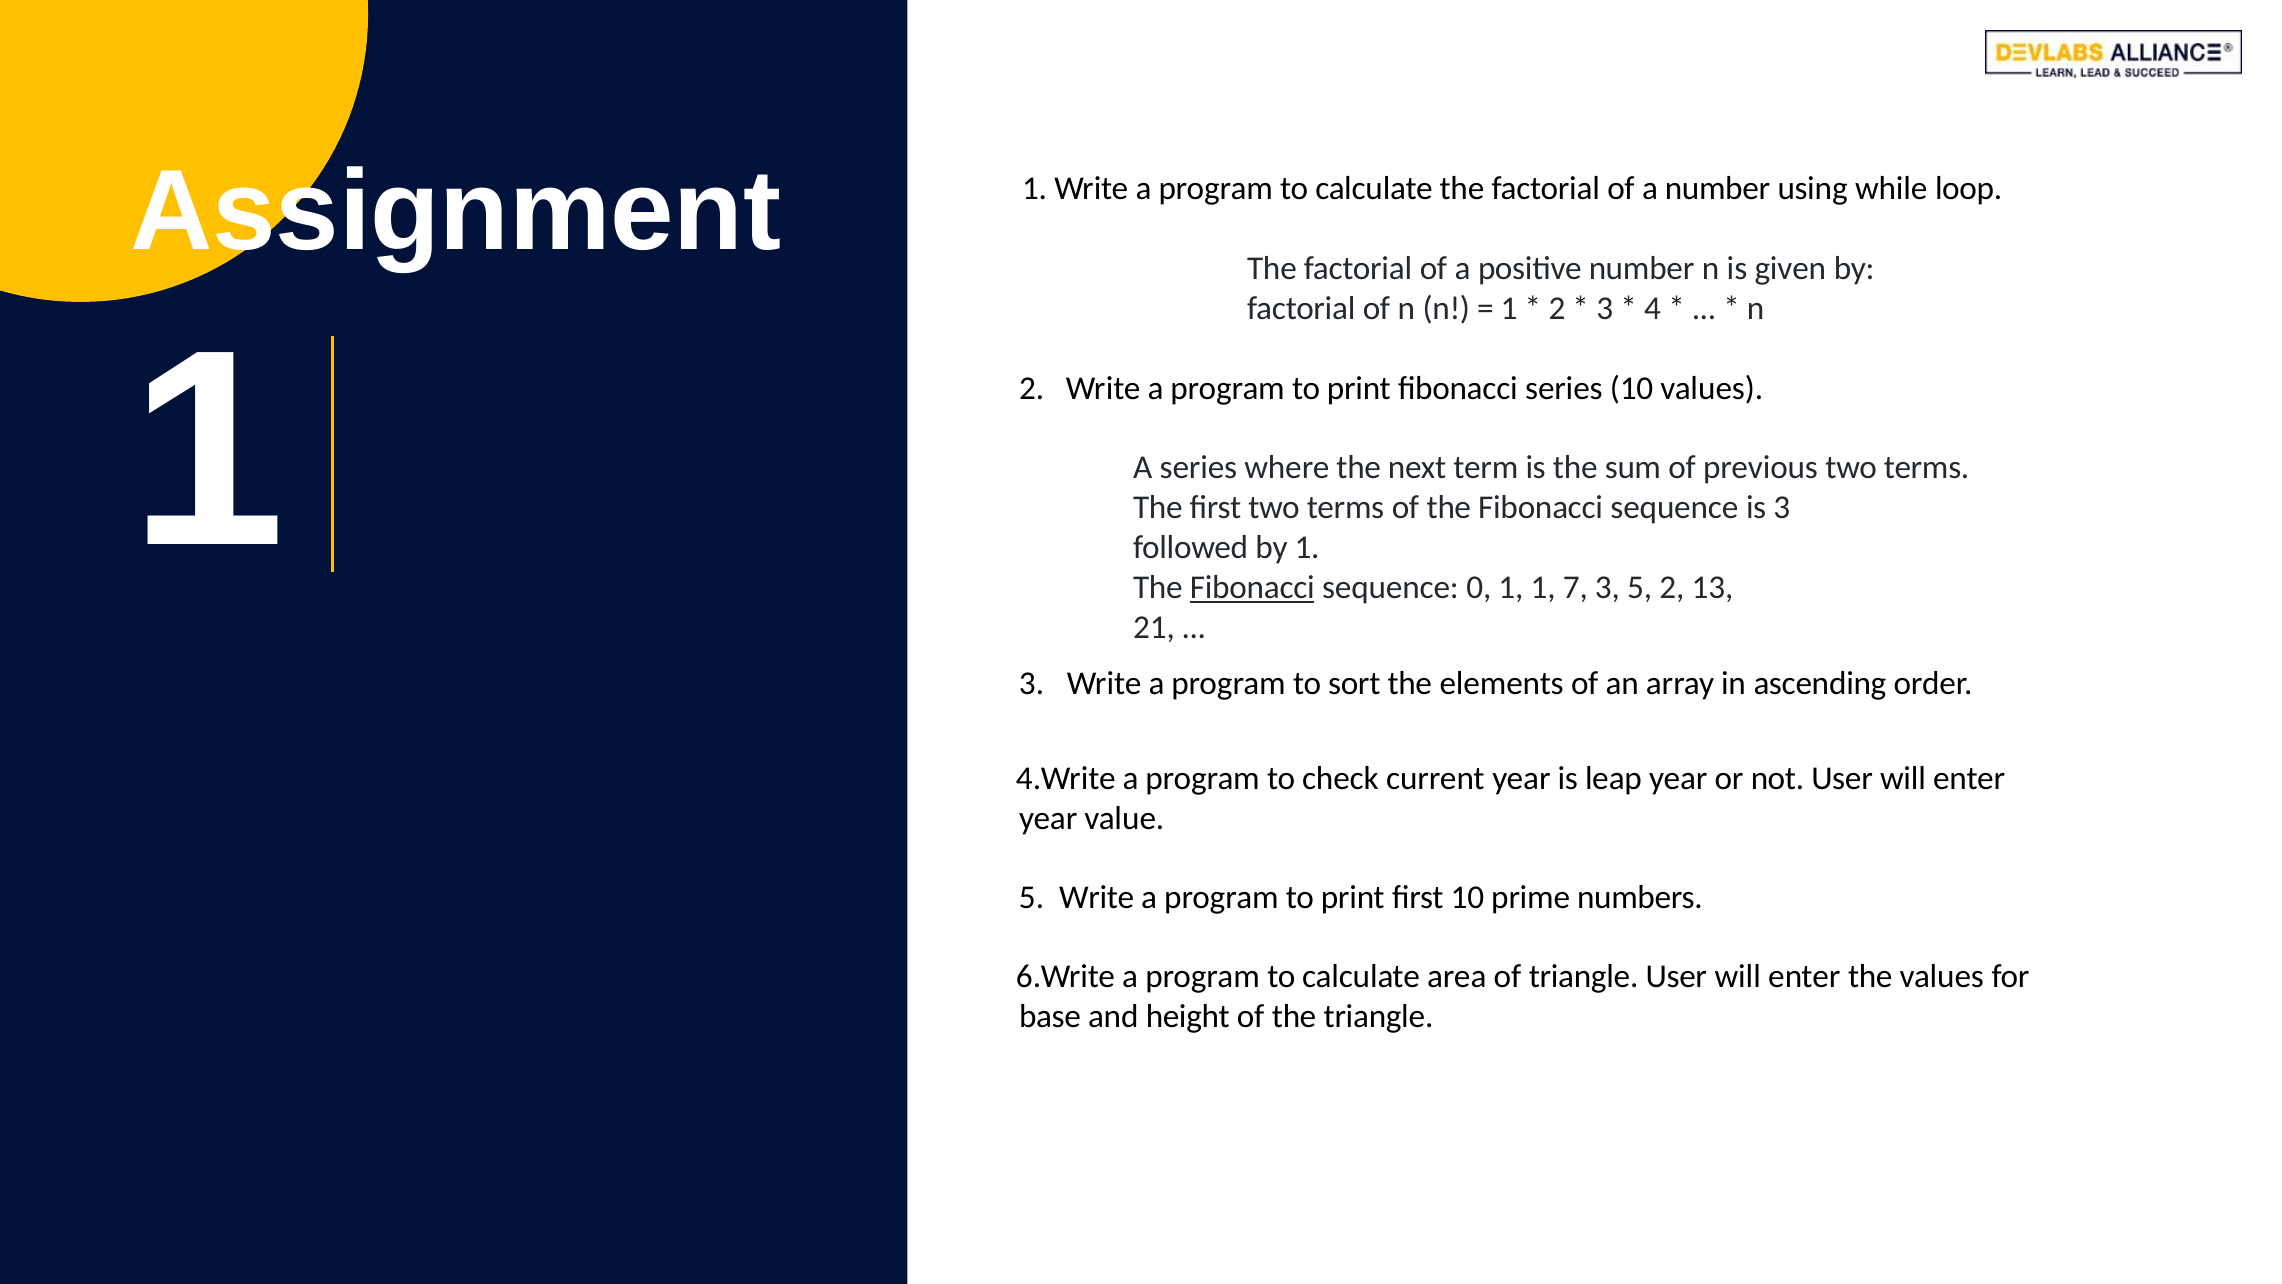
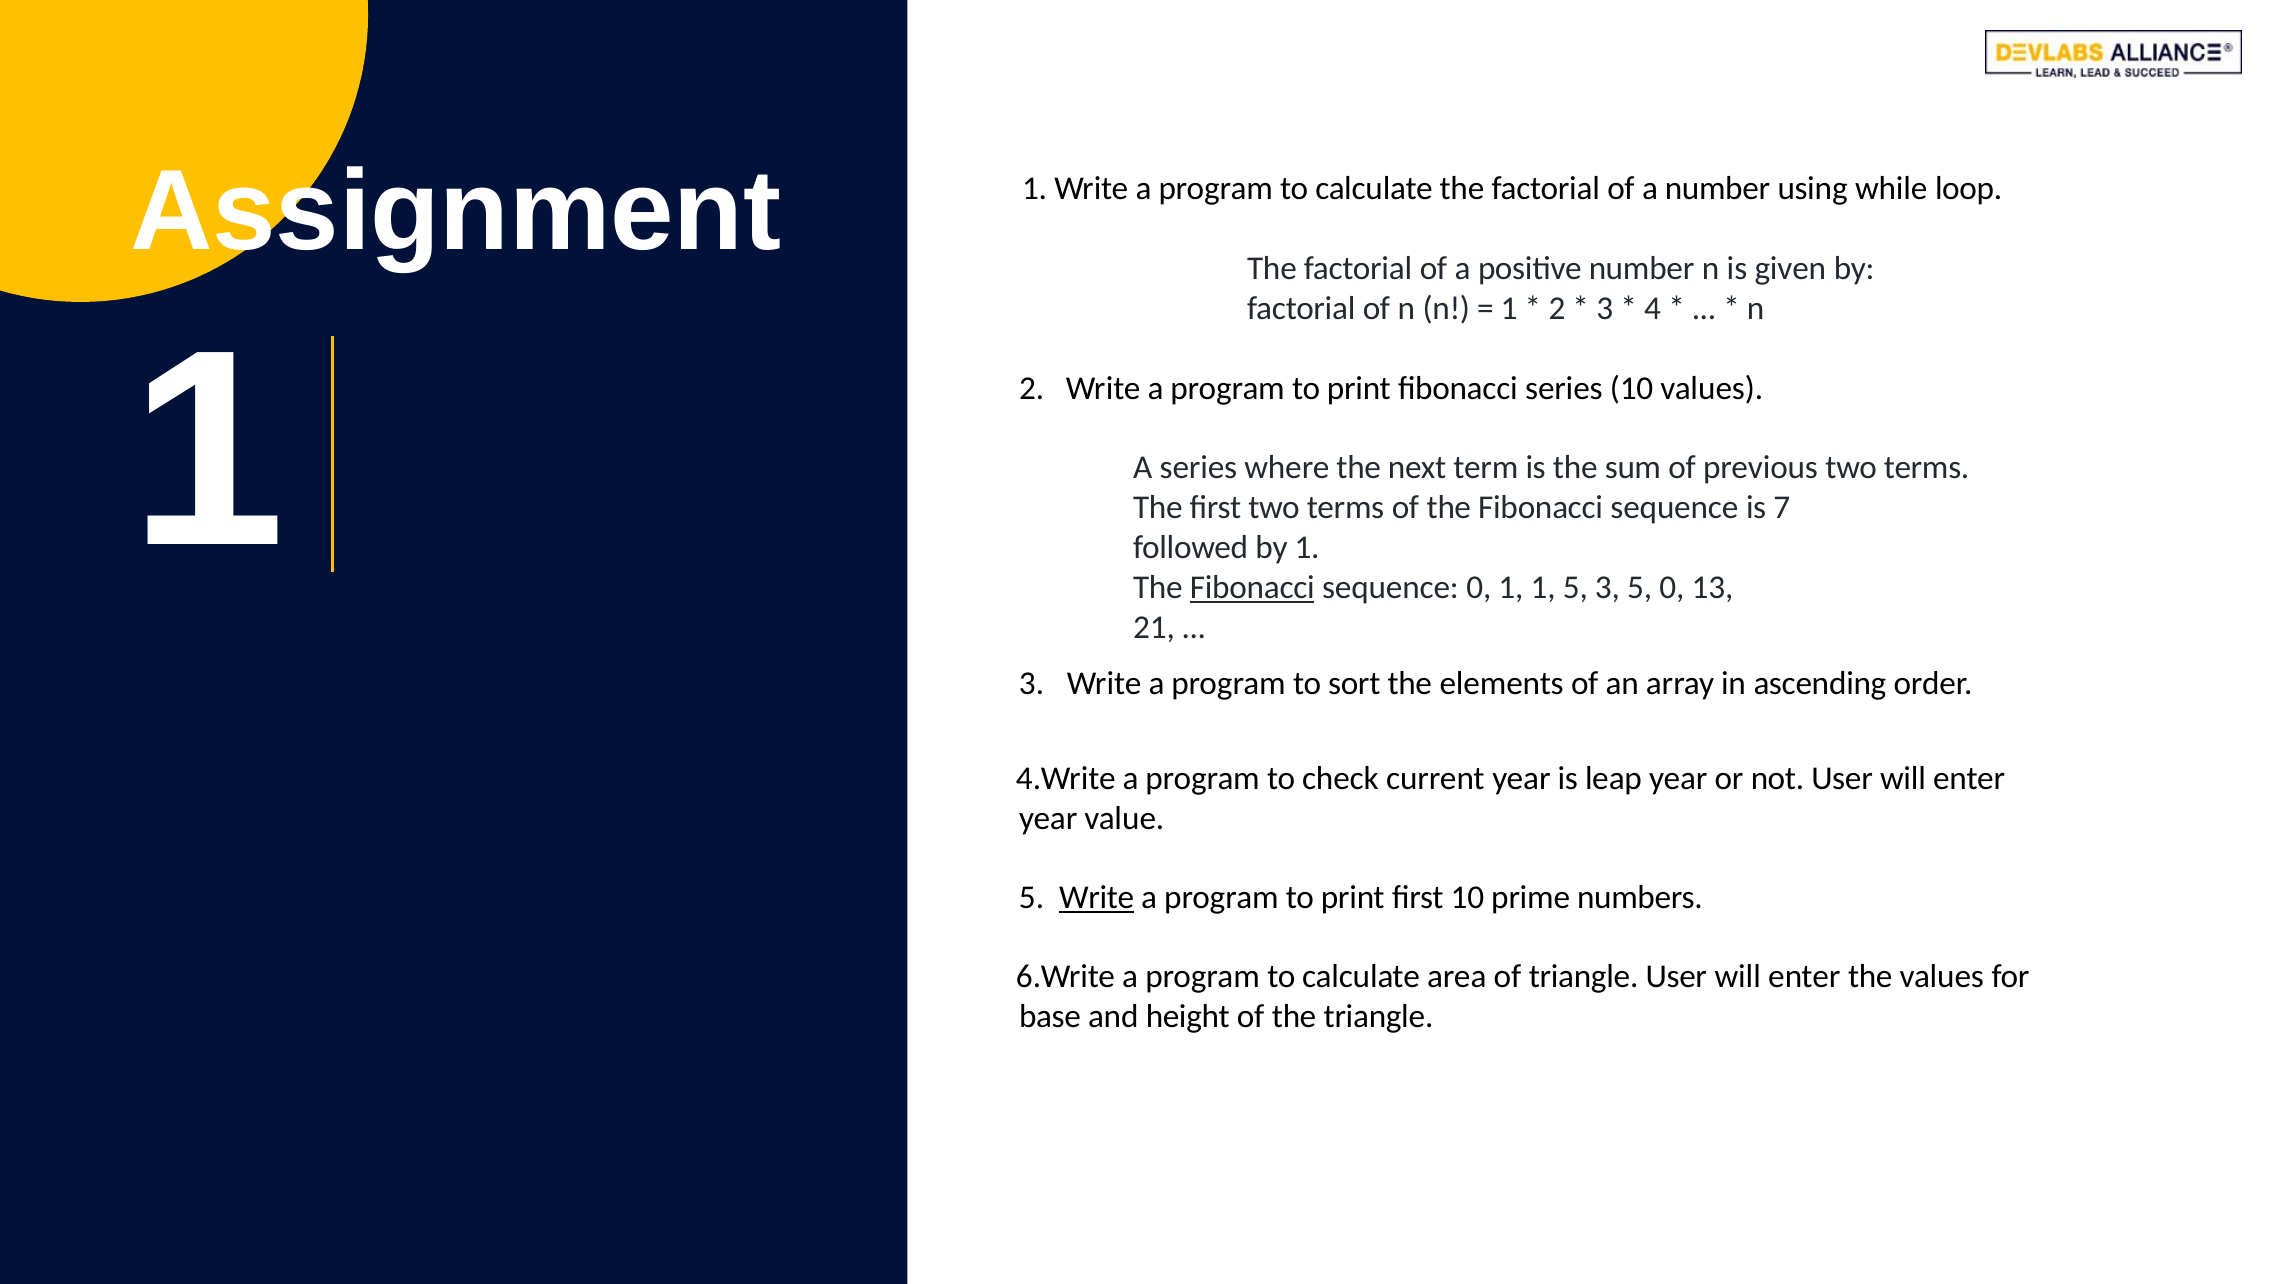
is 3: 3 -> 7
1 7: 7 -> 5
5 2: 2 -> 0
Write at (1097, 897) underline: none -> present
